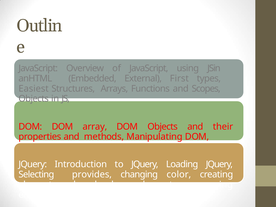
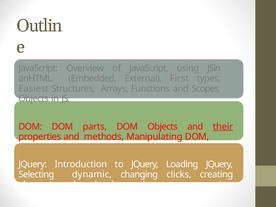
array: array -> parts
their underline: none -> present
provides: provides -> dynamic
color: color -> clicks
